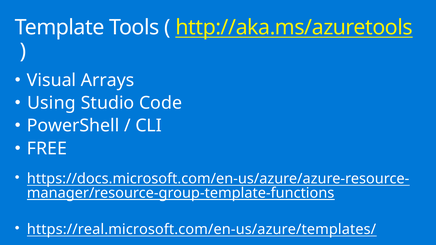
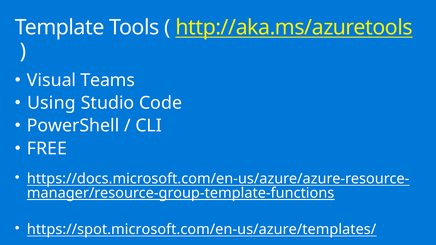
Arrays: Arrays -> Teams
https://real.microsoft.com/en-us/azure/templates/: https://real.microsoft.com/en-us/azure/templates/ -> https://spot.microsoft.com/en-us/azure/templates/
